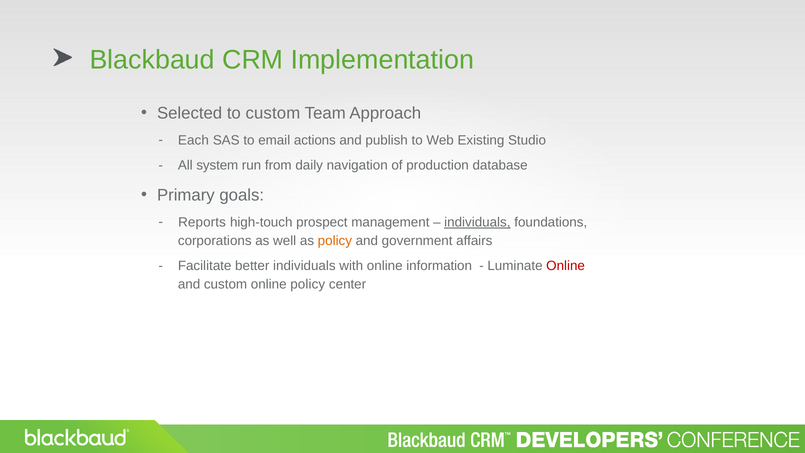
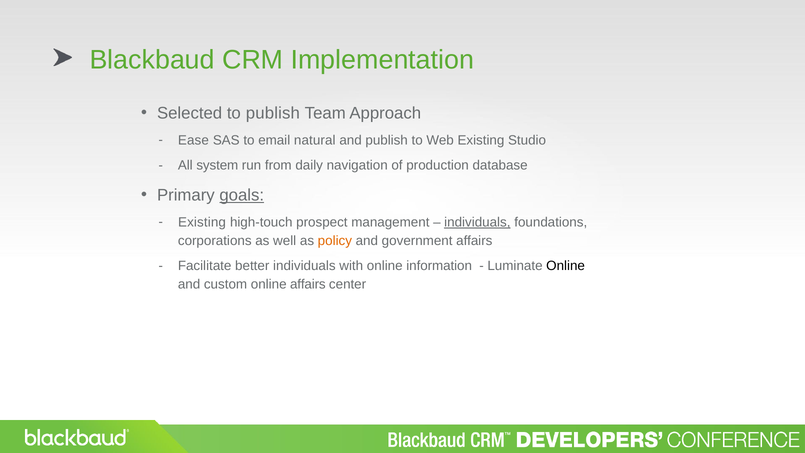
to custom: custom -> publish
Each: Each -> Ease
actions: actions -> natural
goals underline: none -> present
Reports at (202, 222): Reports -> Existing
Online at (566, 266) colour: red -> black
online policy: policy -> affairs
